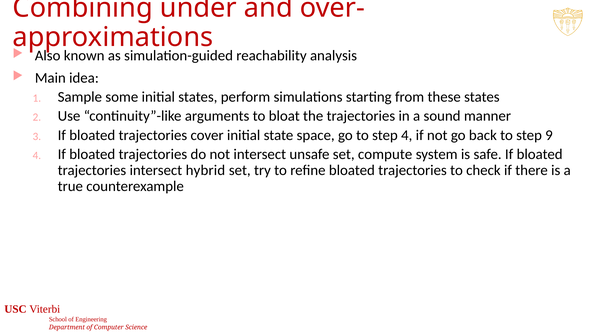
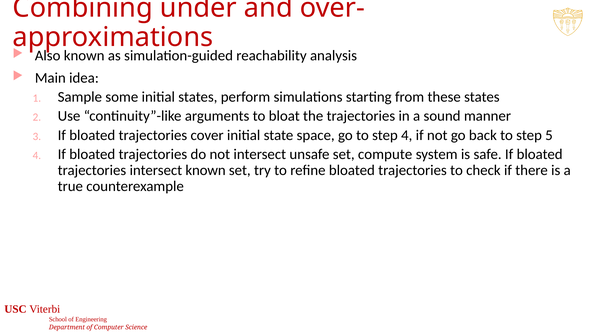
9: 9 -> 5
intersect hybrid: hybrid -> known
